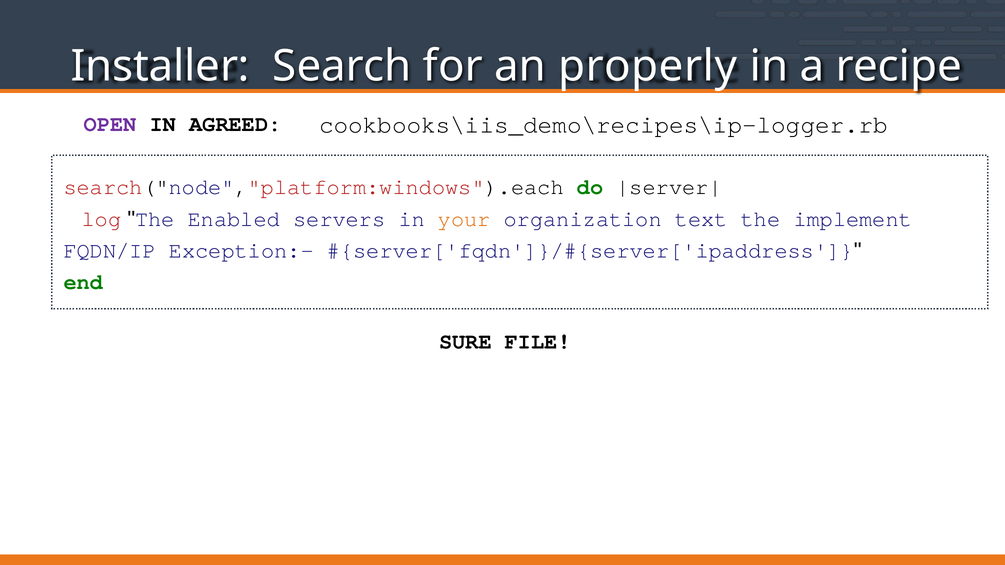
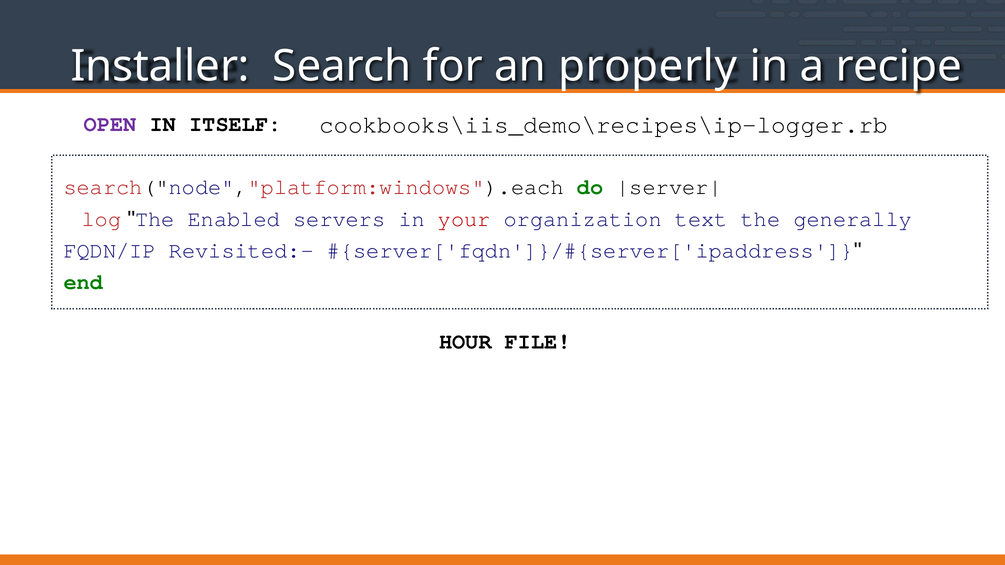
AGREED: AGREED -> ITSELF
your colour: orange -> red
implement: implement -> generally
Exception:-: Exception:- -> Revisited:-
SURE: SURE -> HOUR
